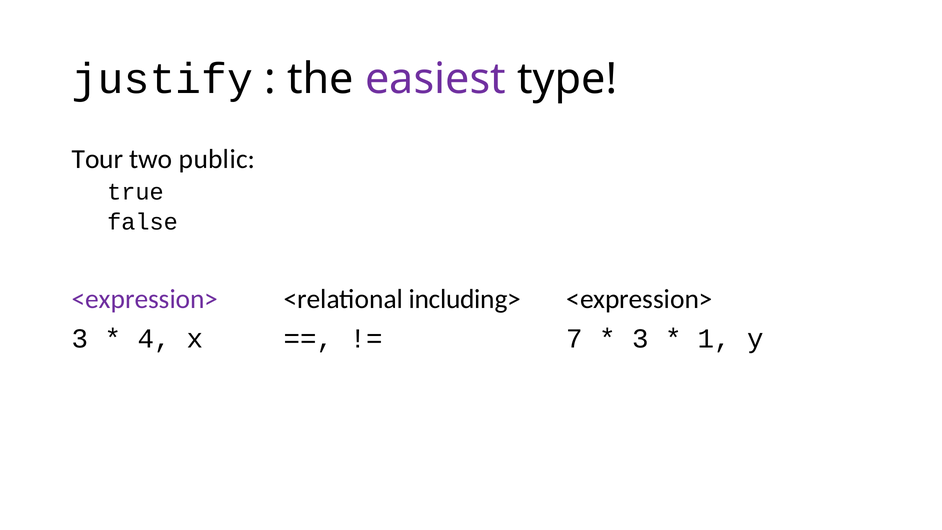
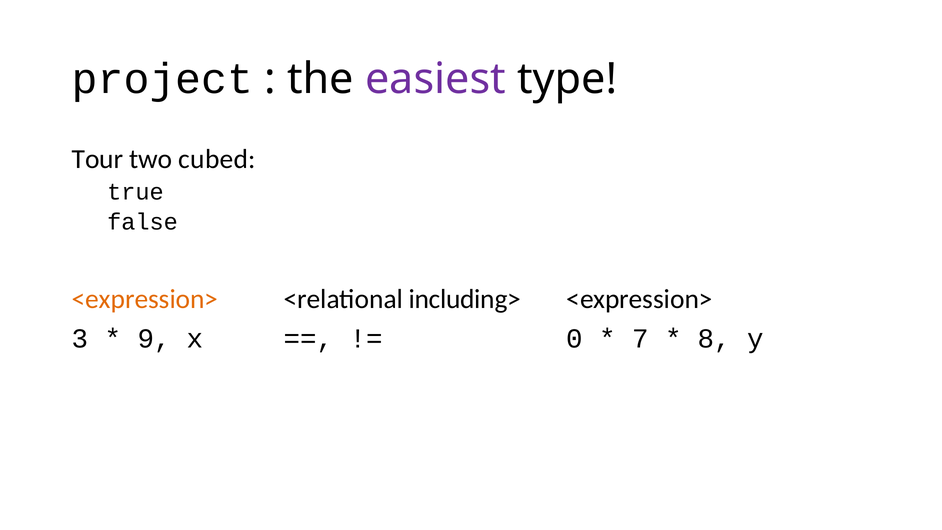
justify: justify -> project
public: public -> cubed
<expression> at (145, 299) colour: purple -> orange
4: 4 -> 9
7: 7 -> 0
3 at (640, 338): 3 -> 7
1: 1 -> 8
